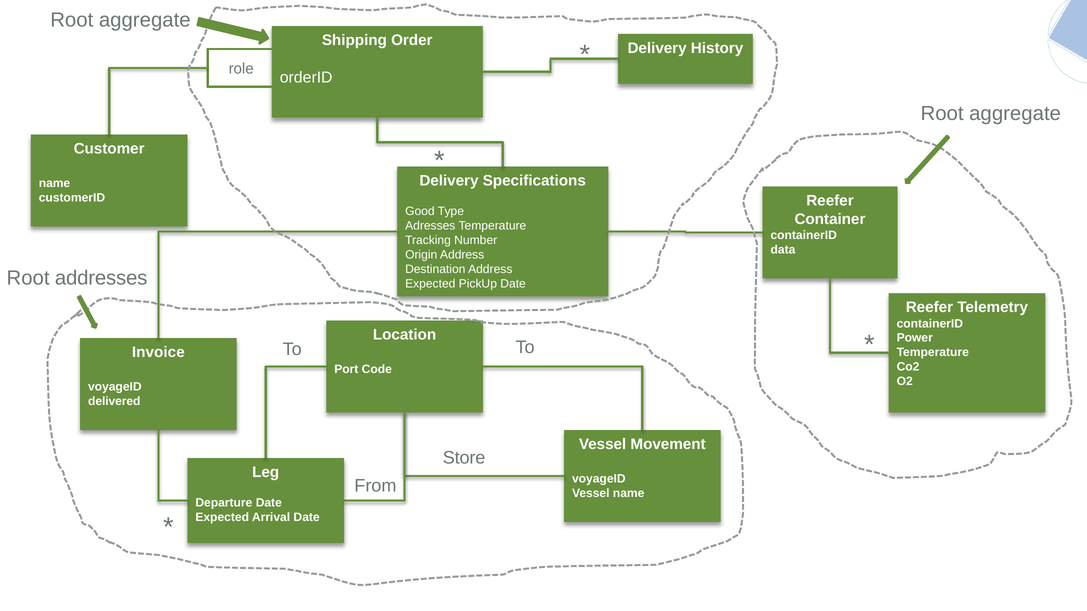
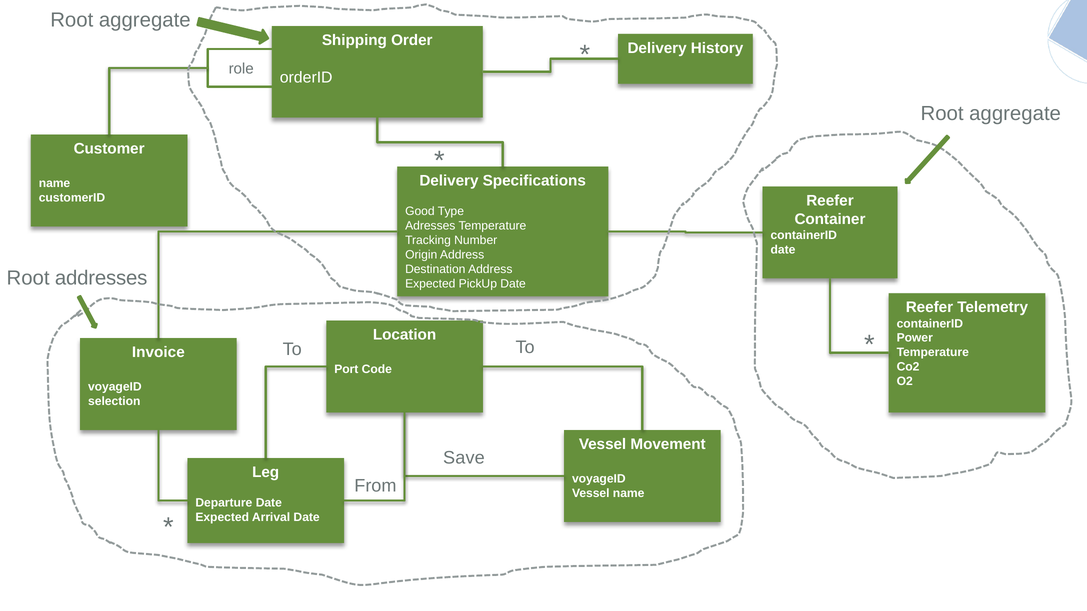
data at (783, 250): data -> date
delivered: delivered -> selection
Store: Store -> Save
